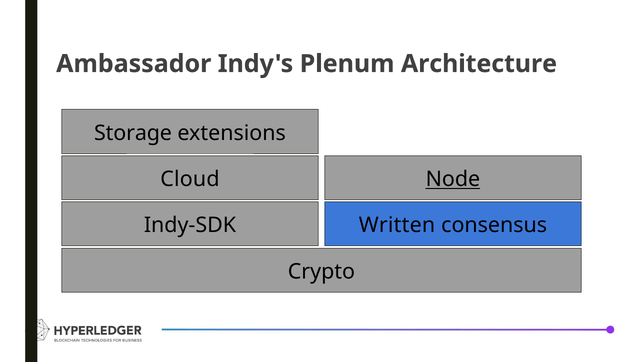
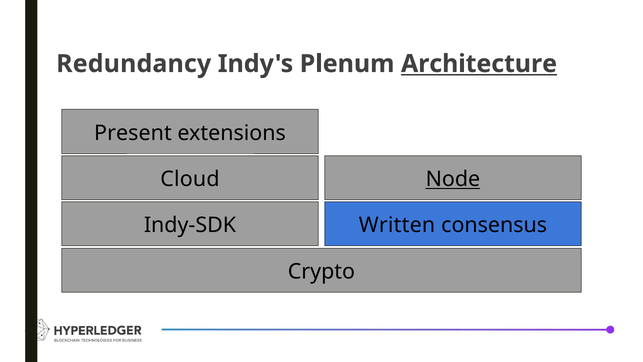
Ambassador: Ambassador -> Redundancy
Architecture underline: none -> present
Storage: Storage -> Present
